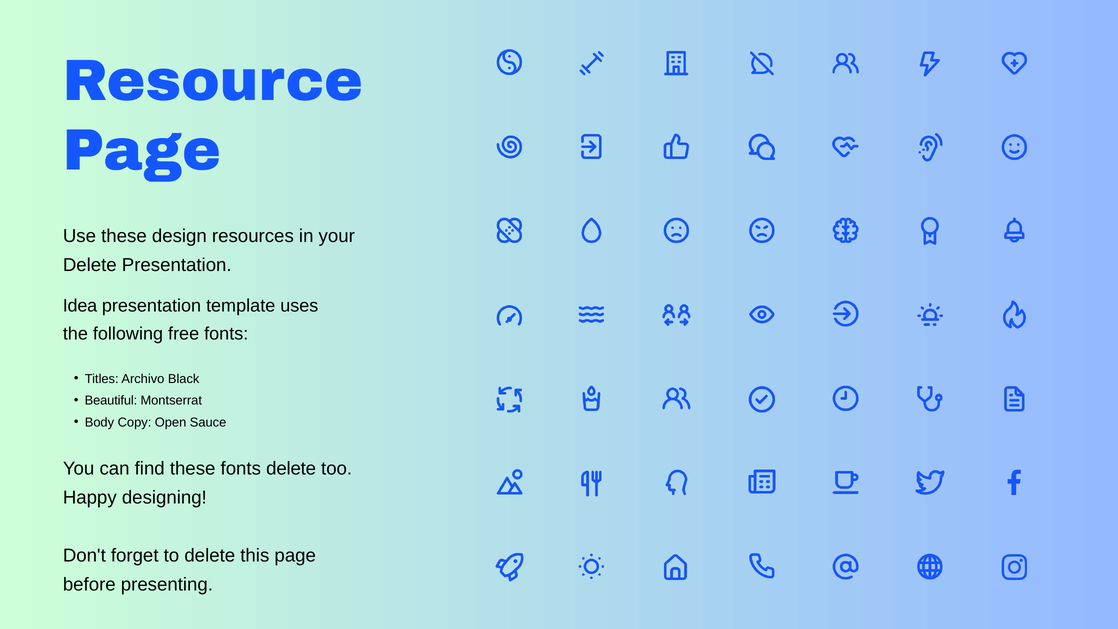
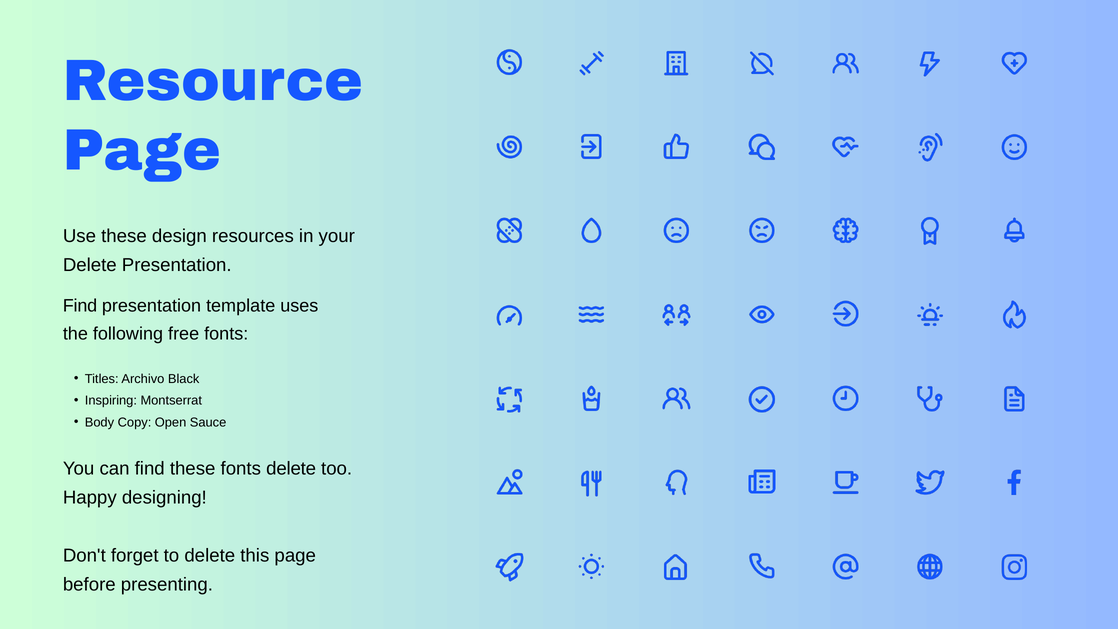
Idea at (80, 306): Idea -> Find
Beautiful: Beautiful -> Inspiring
